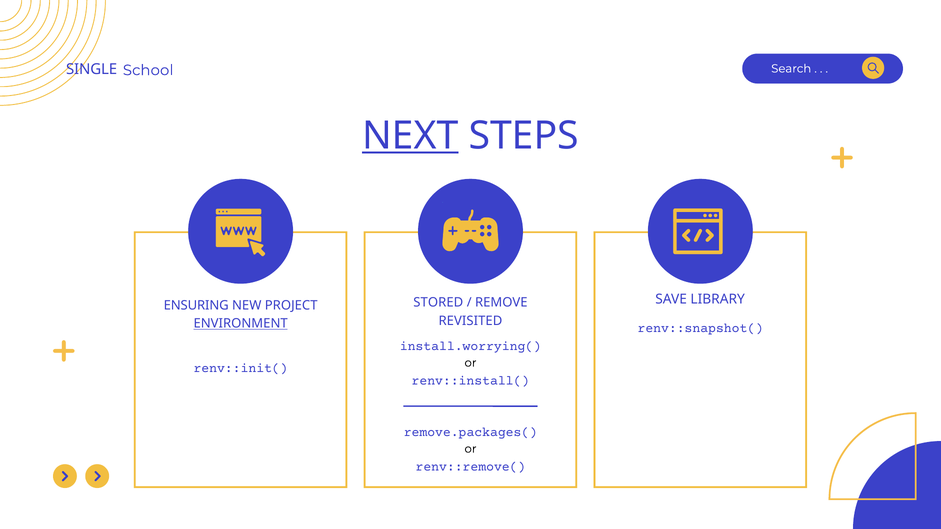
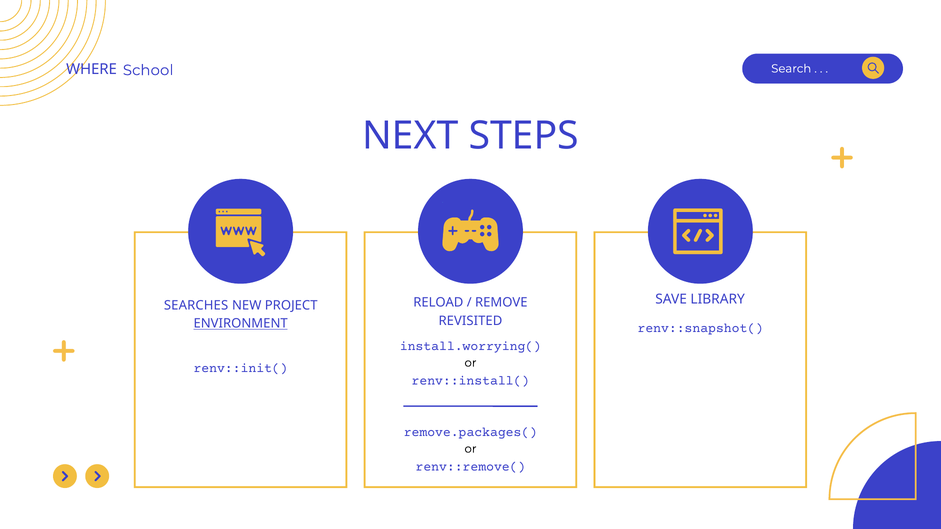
SINGLE: SINGLE -> WHERE
NEXT underline: present -> none
STORED: STORED -> RELOAD
ENSURING: ENSURING -> SEARCHES
